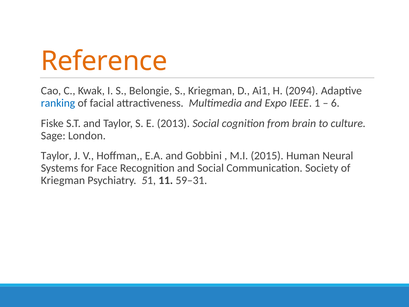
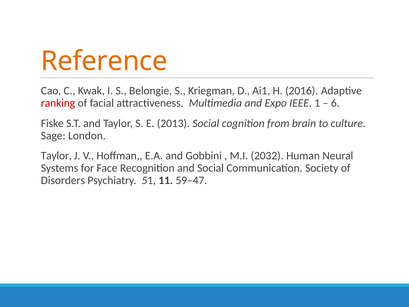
2094: 2094 -> 2016
ranking colour: blue -> red
2015: 2015 -> 2032
Kriegman at (63, 180): Kriegman -> Disorders
59–31: 59–31 -> 59–47
